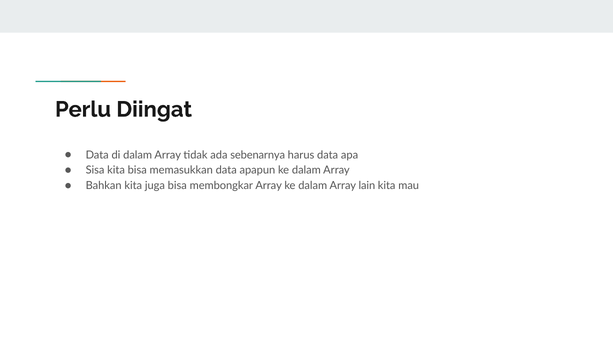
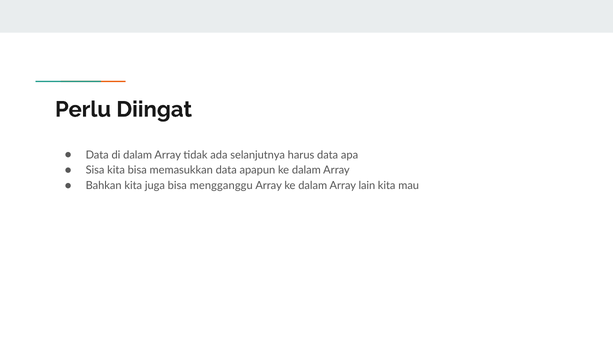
sebenarnya: sebenarnya -> selanjutnya
membongkar: membongkar -> mengganggu
